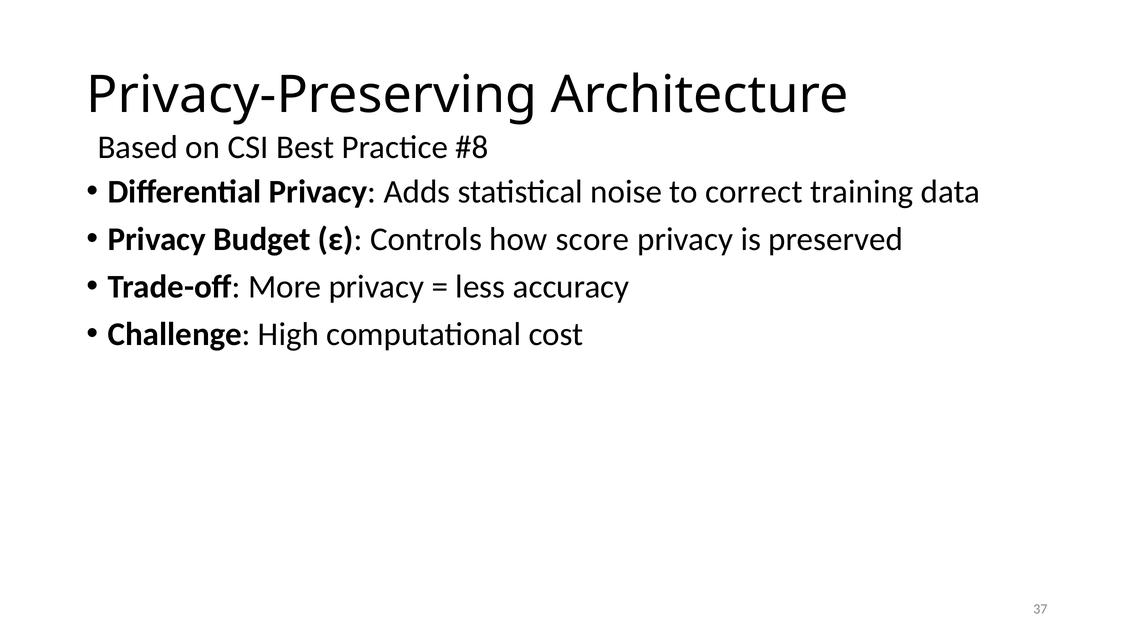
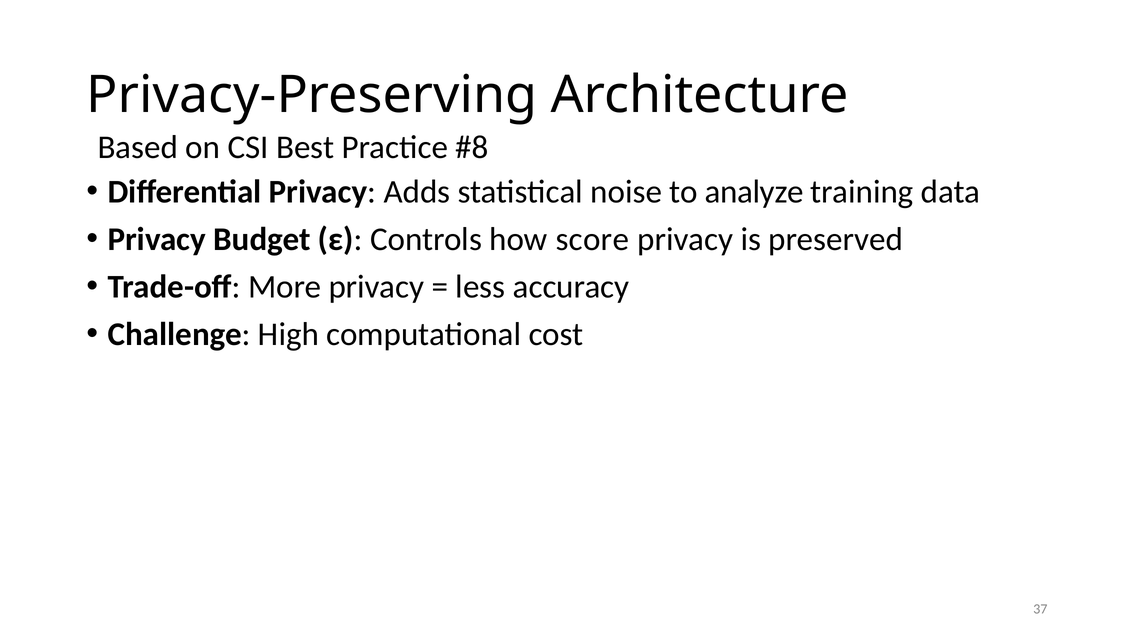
correct: correct -> analyze
